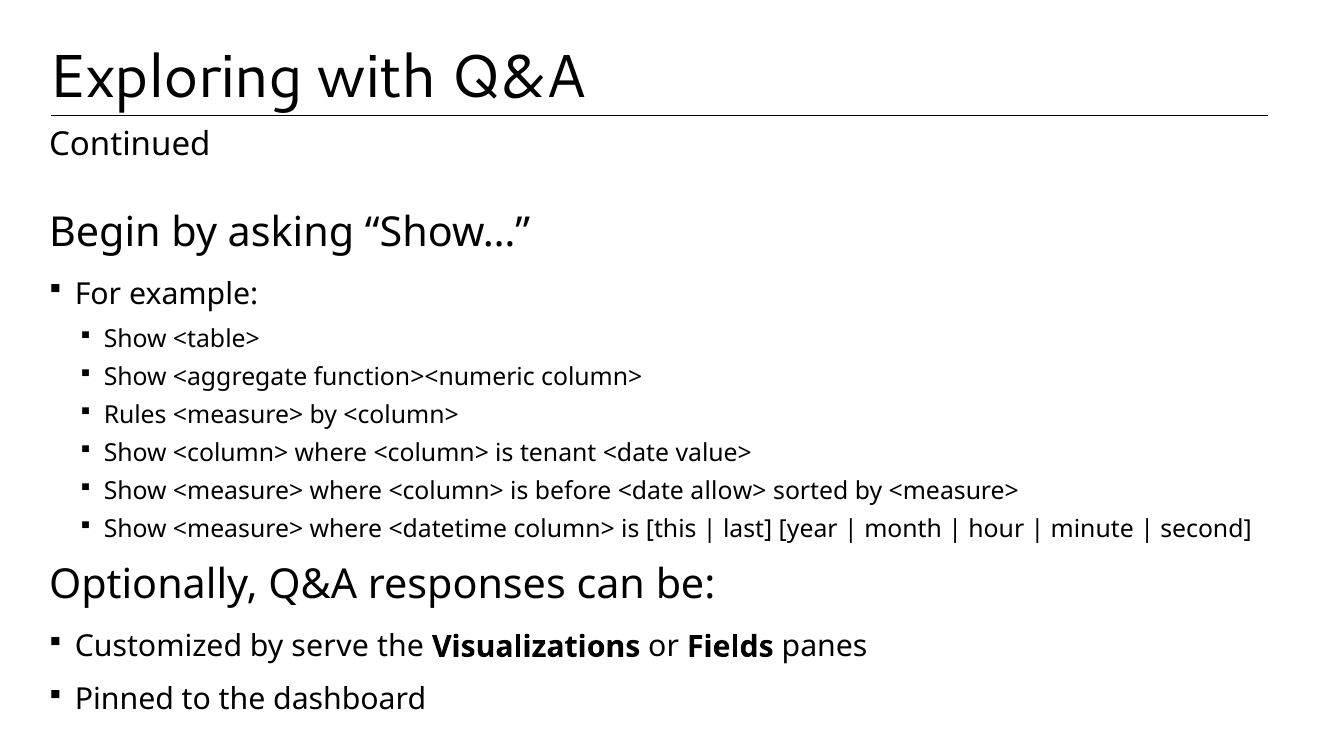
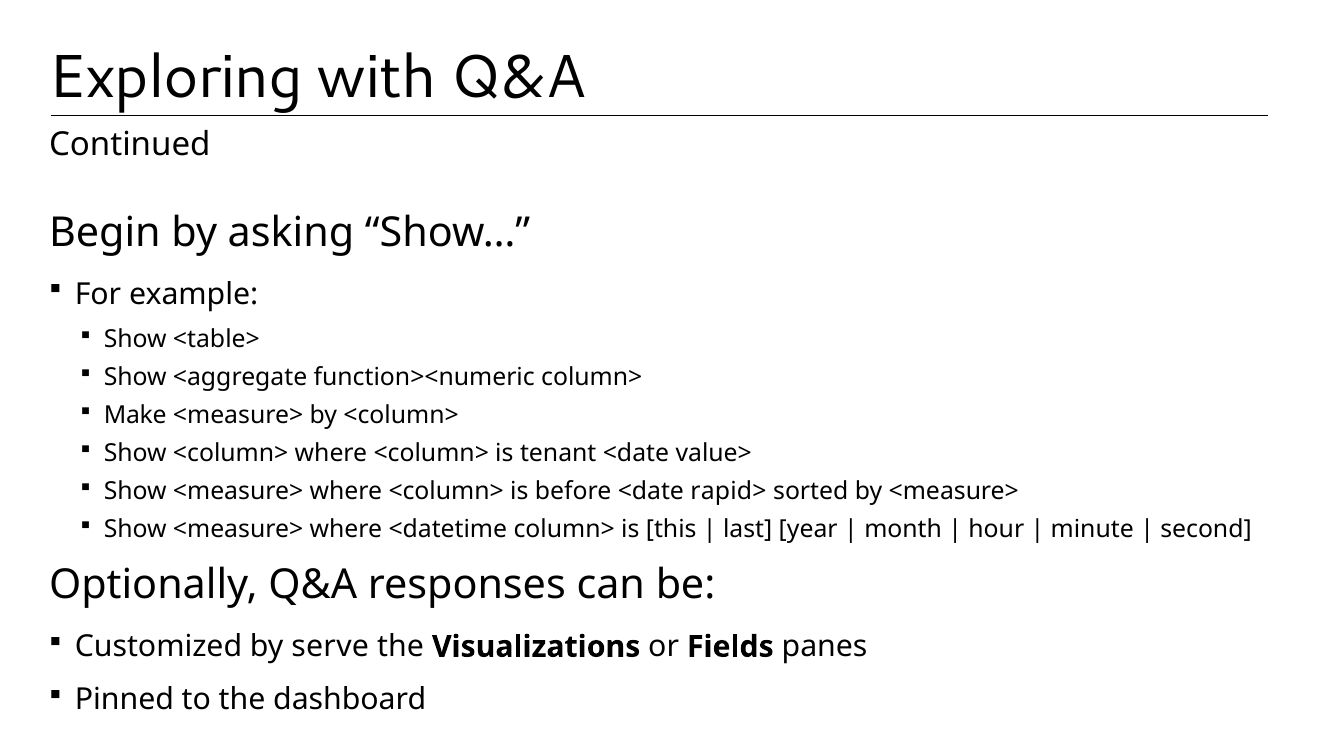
Rules: Rules -> Make
allow>: allow> -> rapid>
